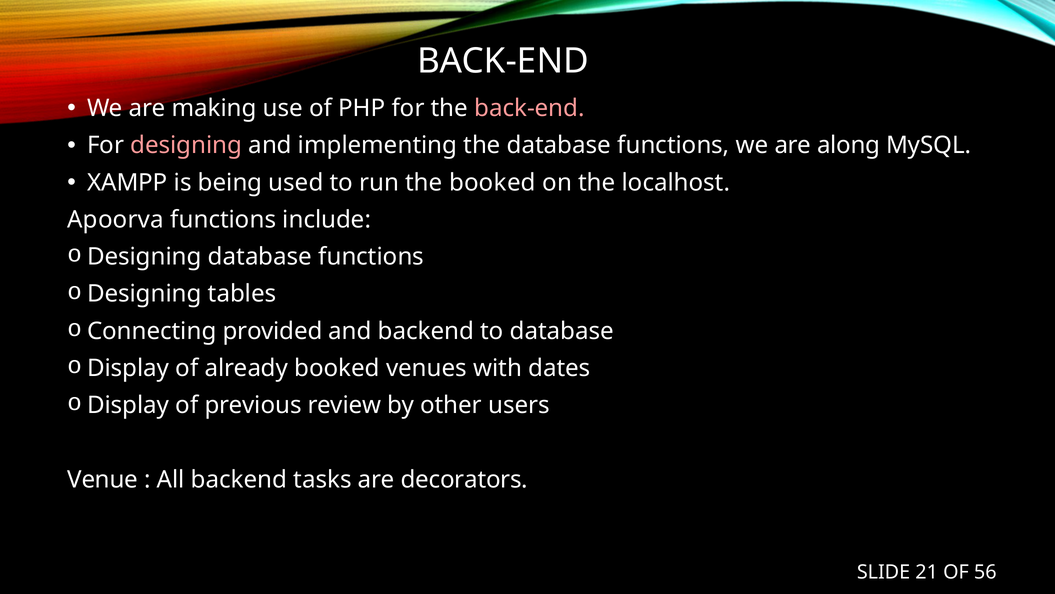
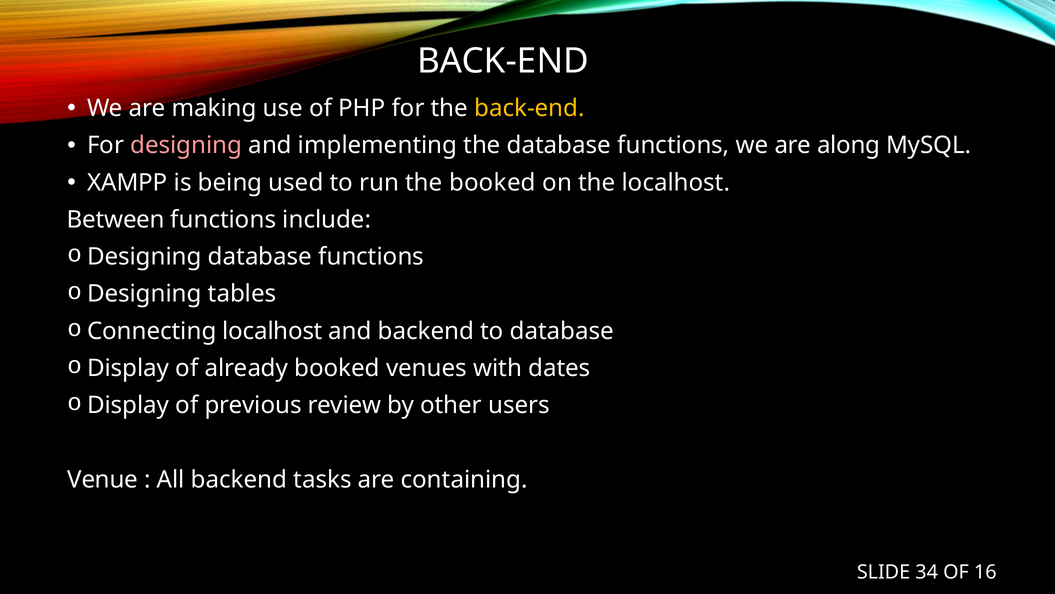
back-end at (529, 108) colour: pink -> yellow
Apoorva: Apoorva -> Between
Connecting provided: provided -> localhost
decorators: decorators -> containing
21: 21 -> 34
56: 56 -> 16
